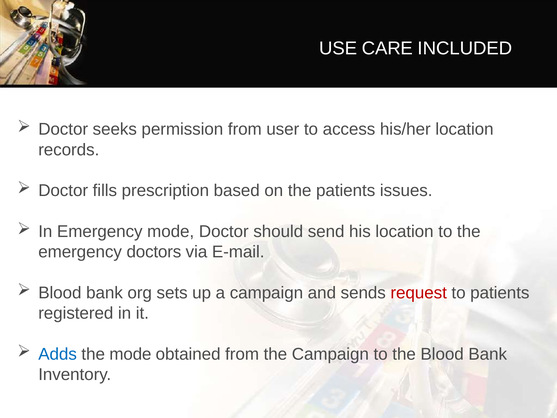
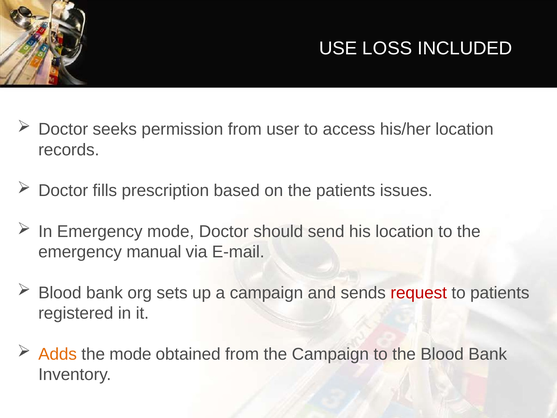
CARE: CARE -> LOSS
doctors: doctors -> manual
Adds colour: blue -> orange
